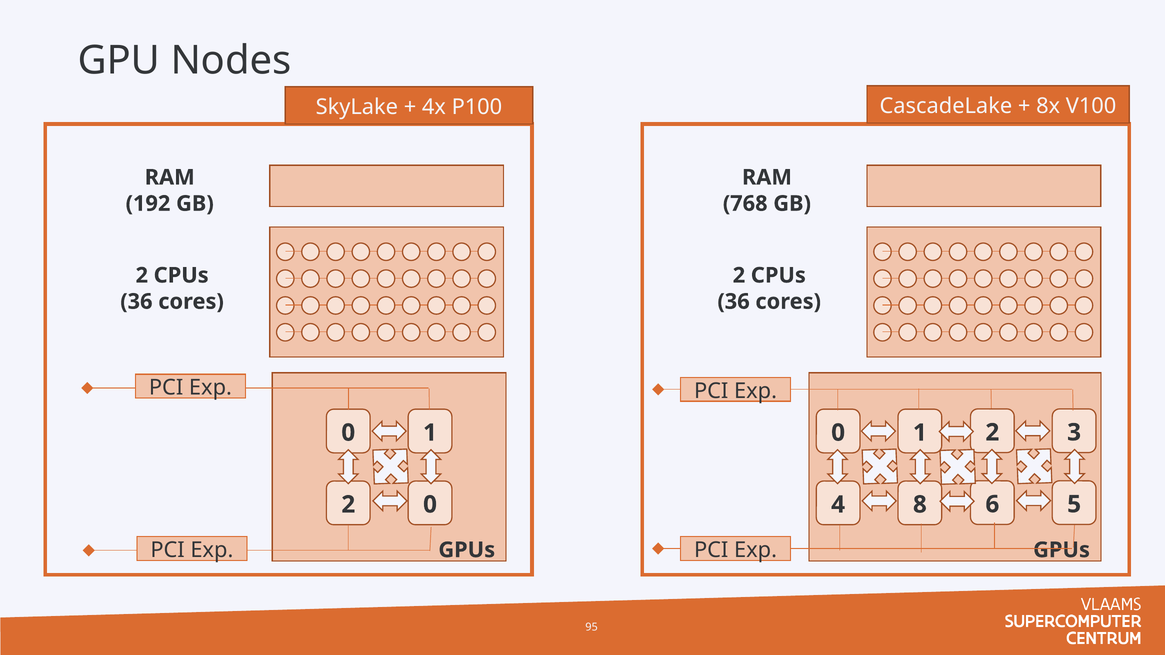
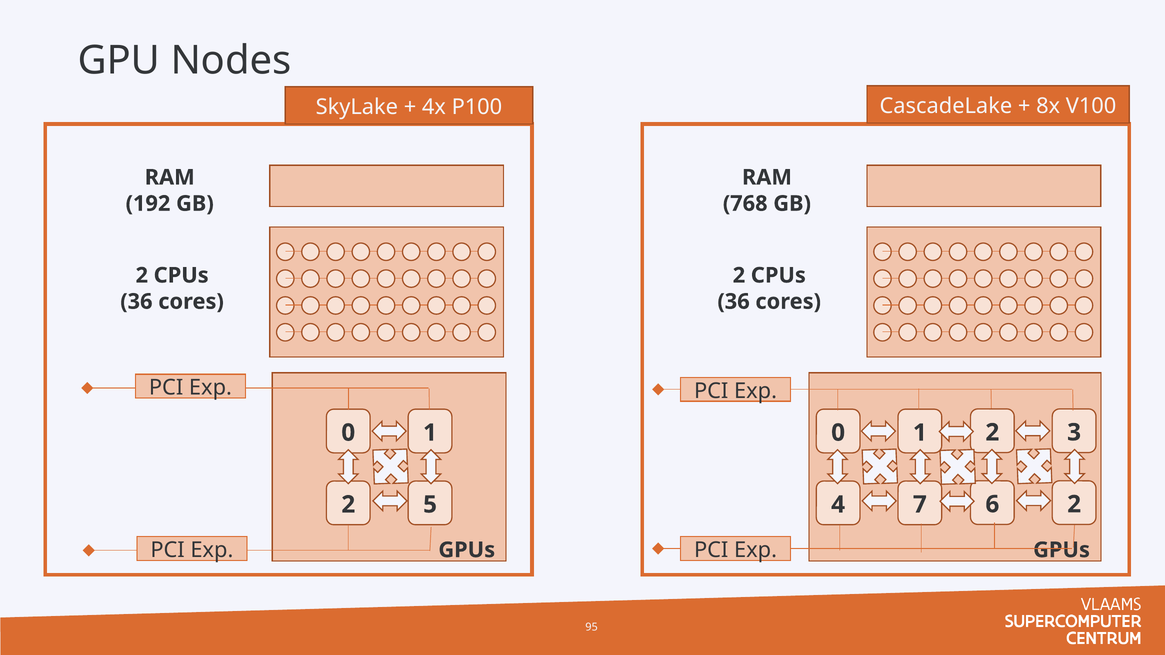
6 5: 5 -> 2
2 0: 0 -> 5
8: 8 -> 7
